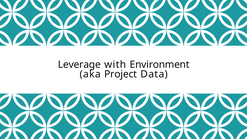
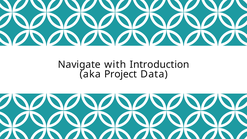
Leverage: Leverage -> Navigate
Environment: Environment -> Introduction
